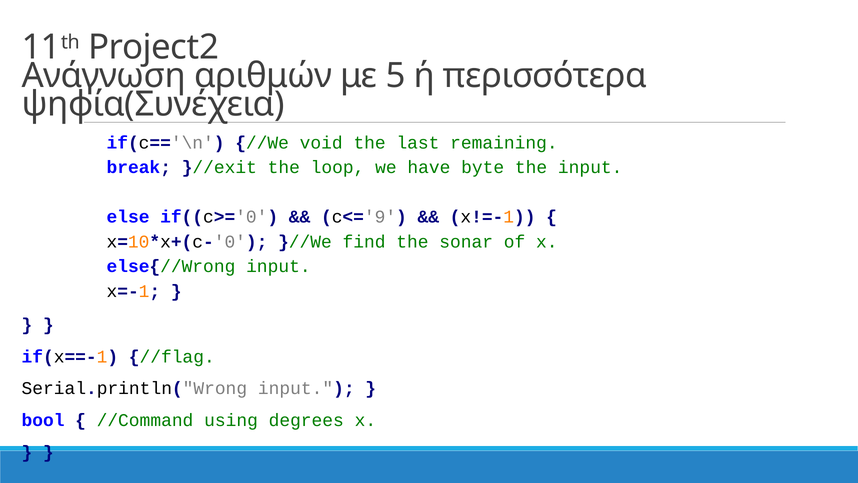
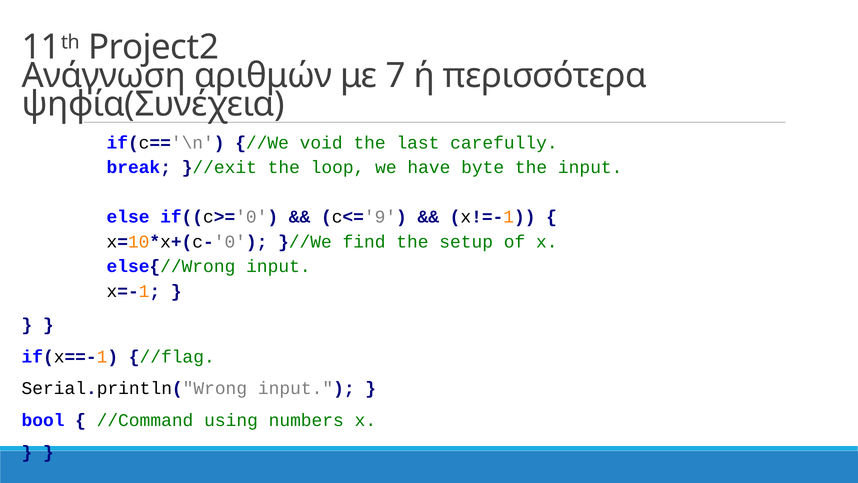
5: 5 -> 7
remaining: remaining -> carefully
sonar: sonar -> setup
degrees: degrees -> numbers
